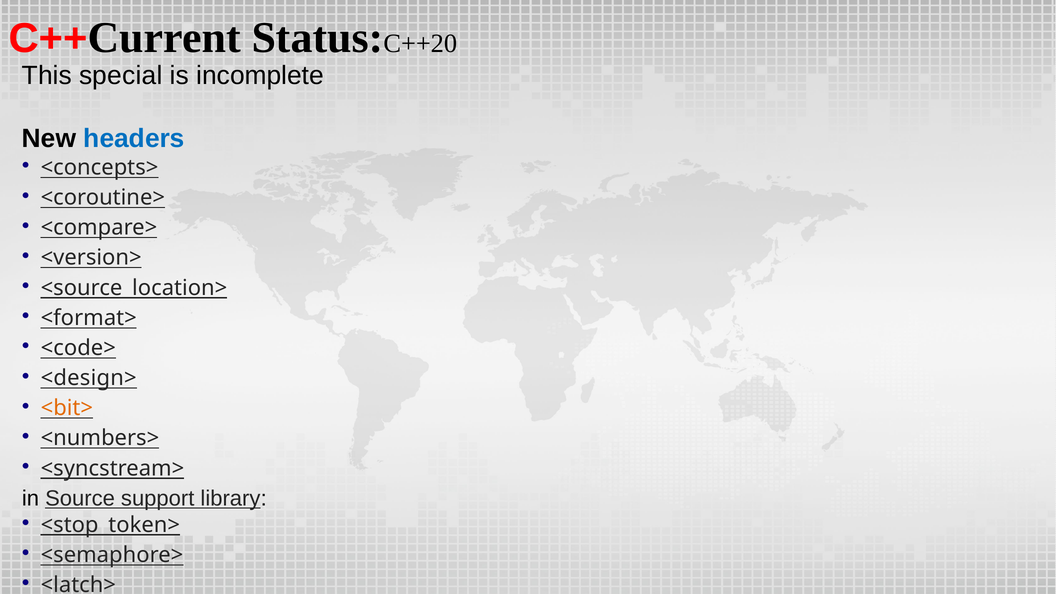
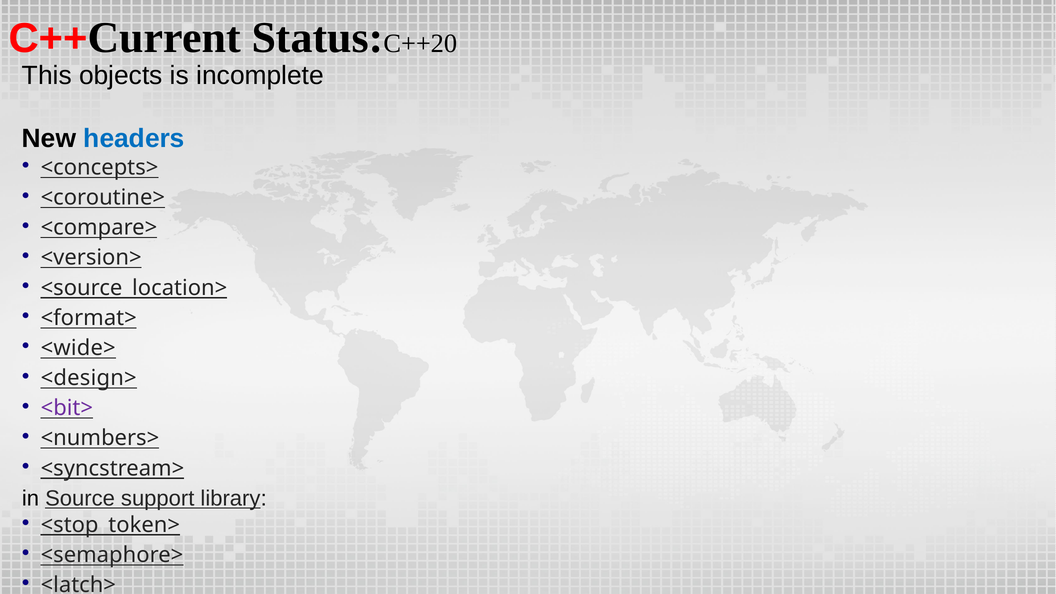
special: special -> objects
<code>: <code> -> <wide>
<bit> colour: orange -> purple
